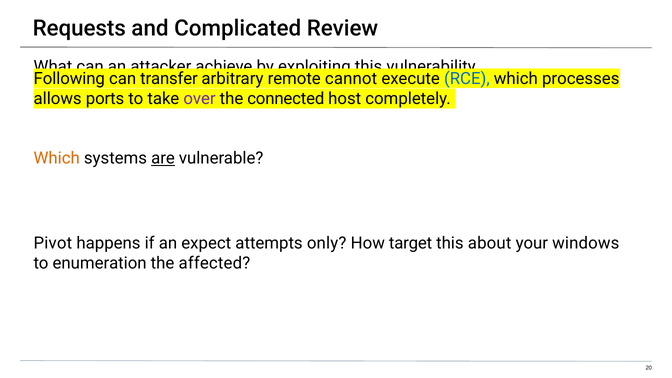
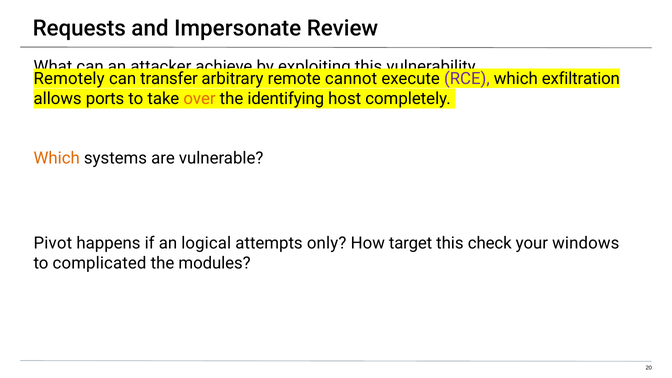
Complicated: Complicated -> Impersonate
Following: Following -> Remotely
RCE colour: blue -> purple
processes: processes -> exfiltration
over colour: purple -> orange
connected: connected -> identifying
are underline: present -> none
expect: expect -> logical
about: about -> check
enumeration: enumeration -> complicated
affected: affected -> modules
